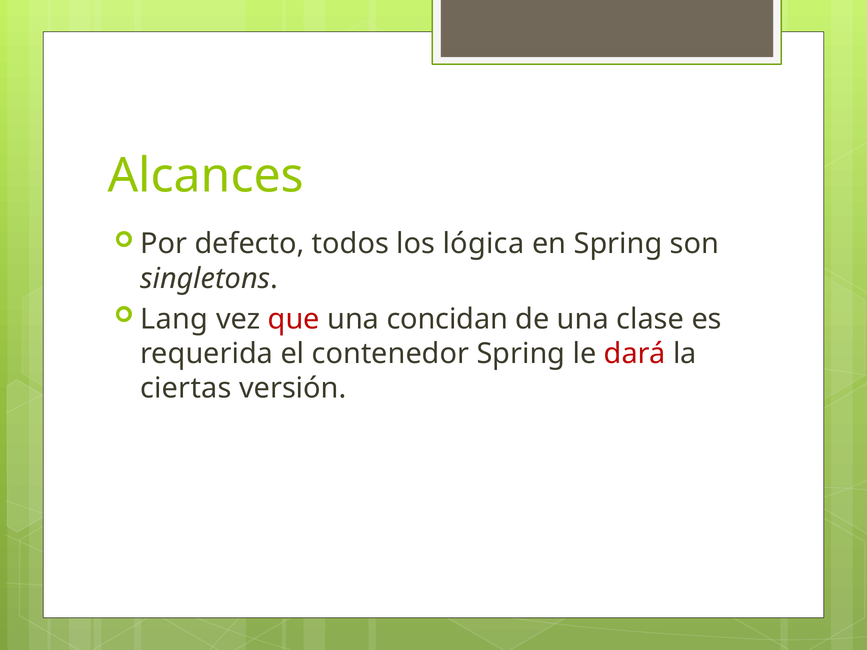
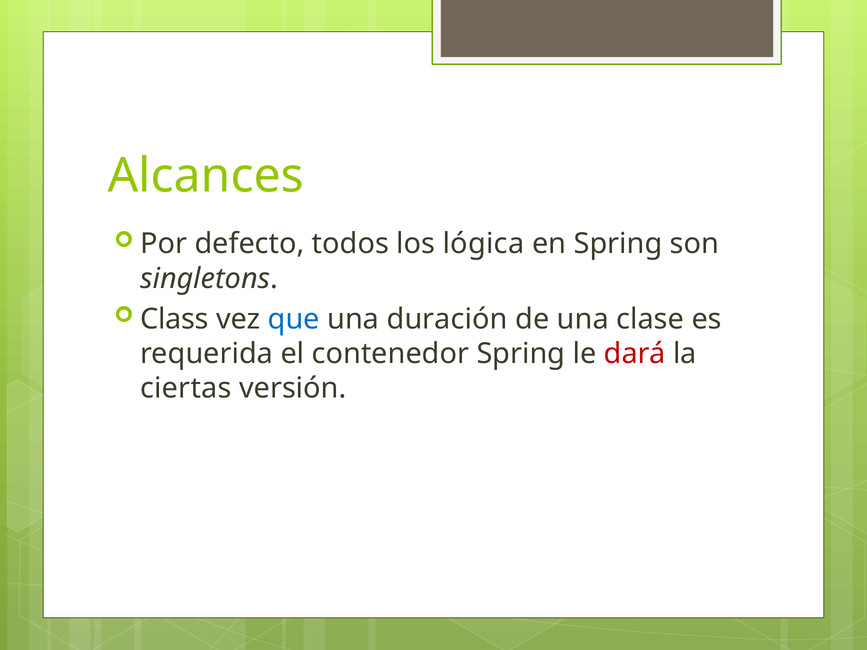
Lang: Lang -> Class
que colour: red -> blue
concidan: concidan -> duración
